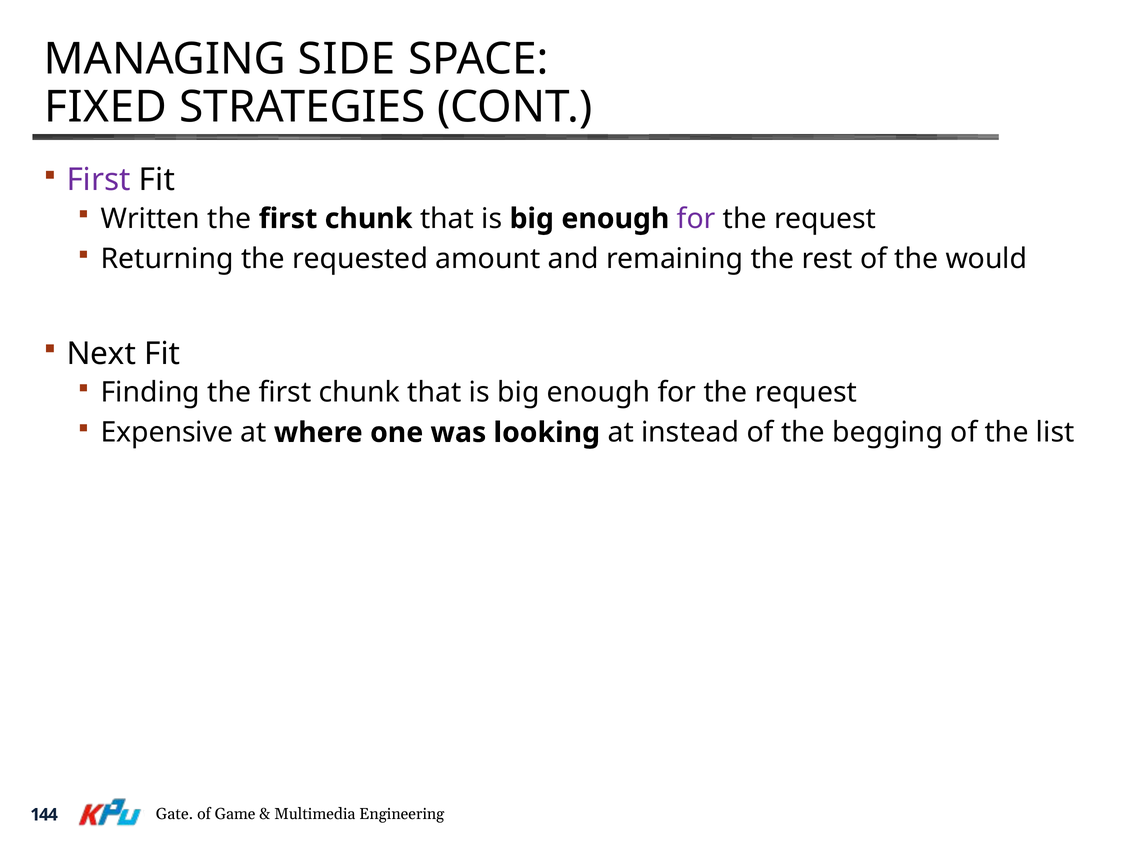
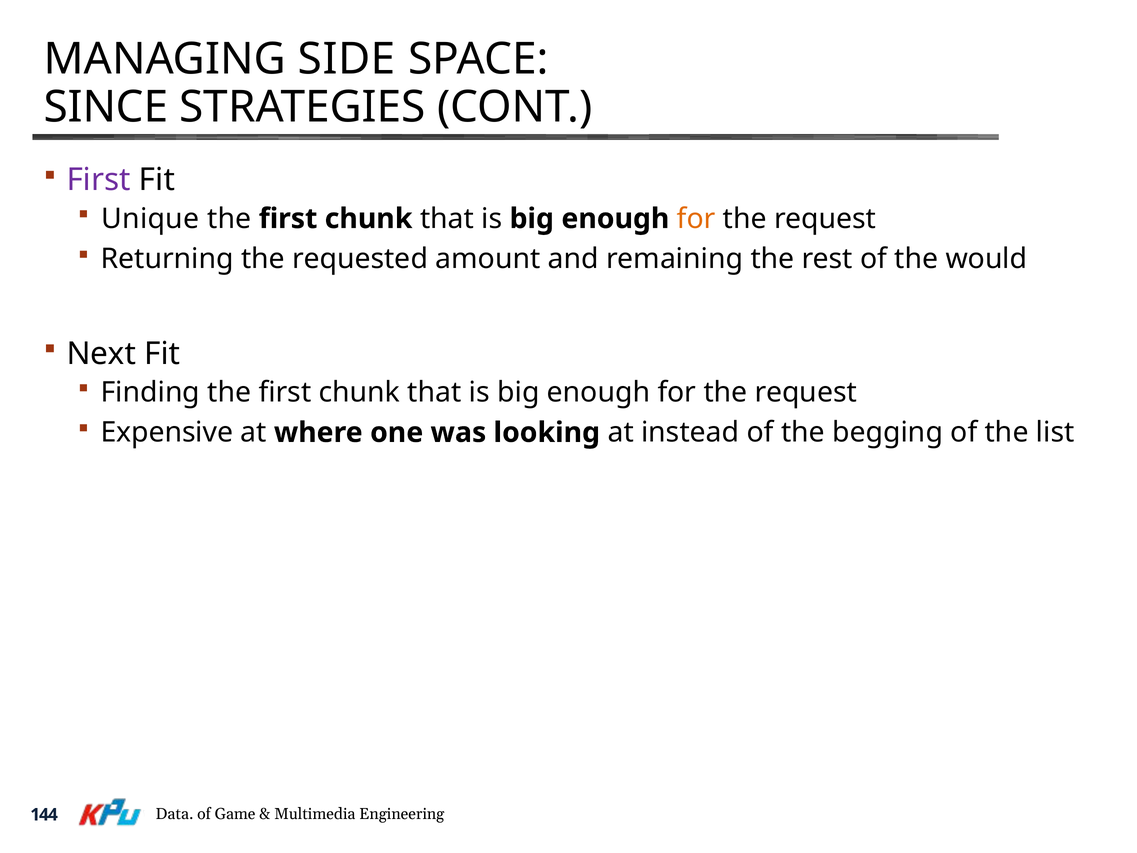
FIXED: FIXED -> SINCE
Written: Written -> Unique
for at (696, 219) colour: purple -> orange
Gate: Gate -> Data
